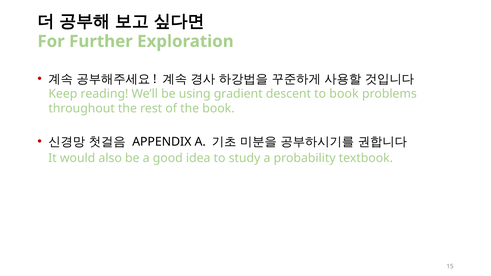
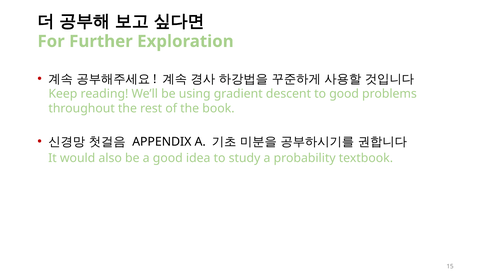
to book: book -> good
